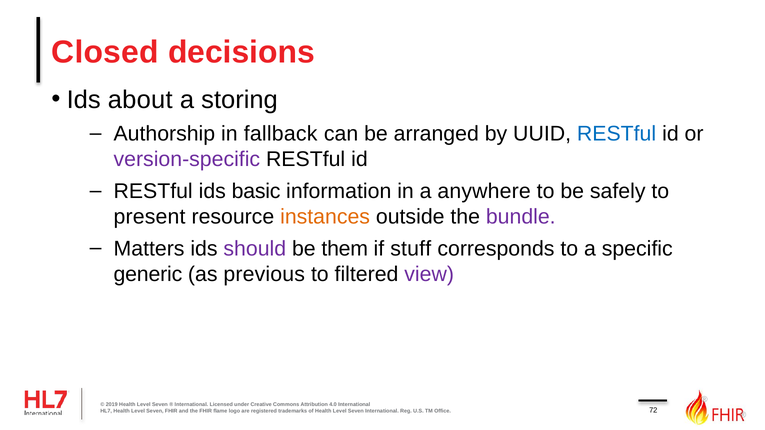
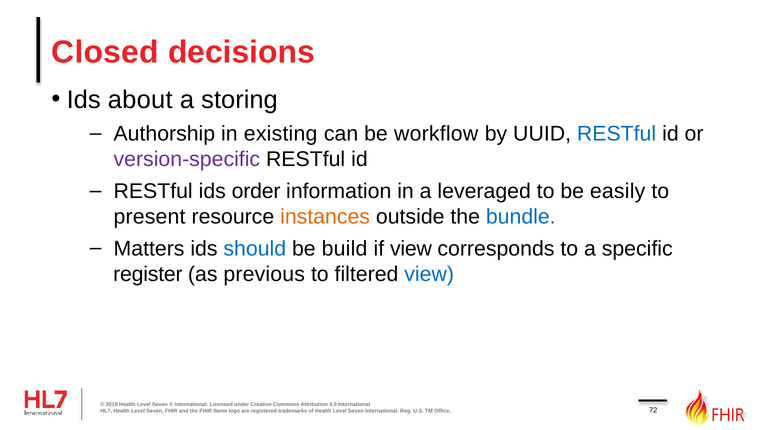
fallback: fallback -> existing
arranged: arranged -> workflow
basic: basic -> order
anywhere: anywhere -> leveraged
safely: safely -> easily
bundle colour: purple -> blue
should colour: purple -> blue
them: them -> build
if stuff: stuff -> view
generic: generic -> register
view at (429, 274) colour: purple -> blue
